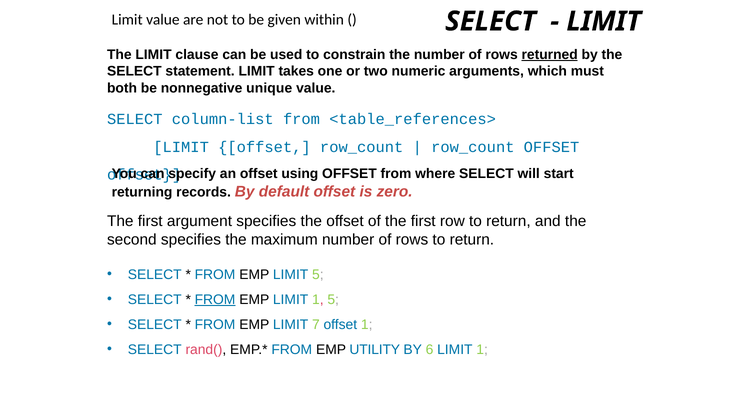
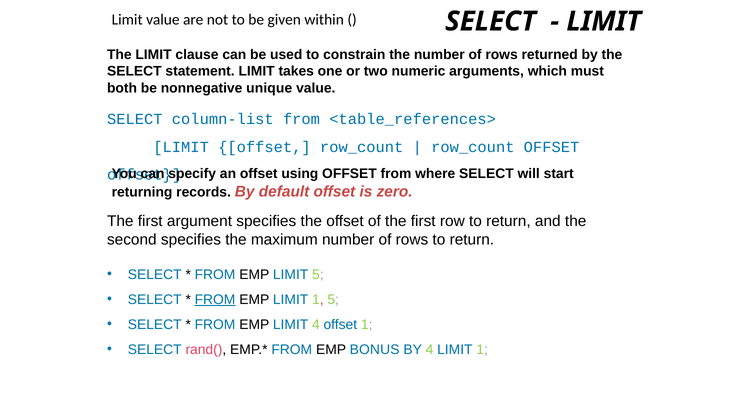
returned underline: present -> none
LIMIT 7: 7 -> 4
UTILITY: UTILITY -> BONUS
BY 6: 6 -> 4
